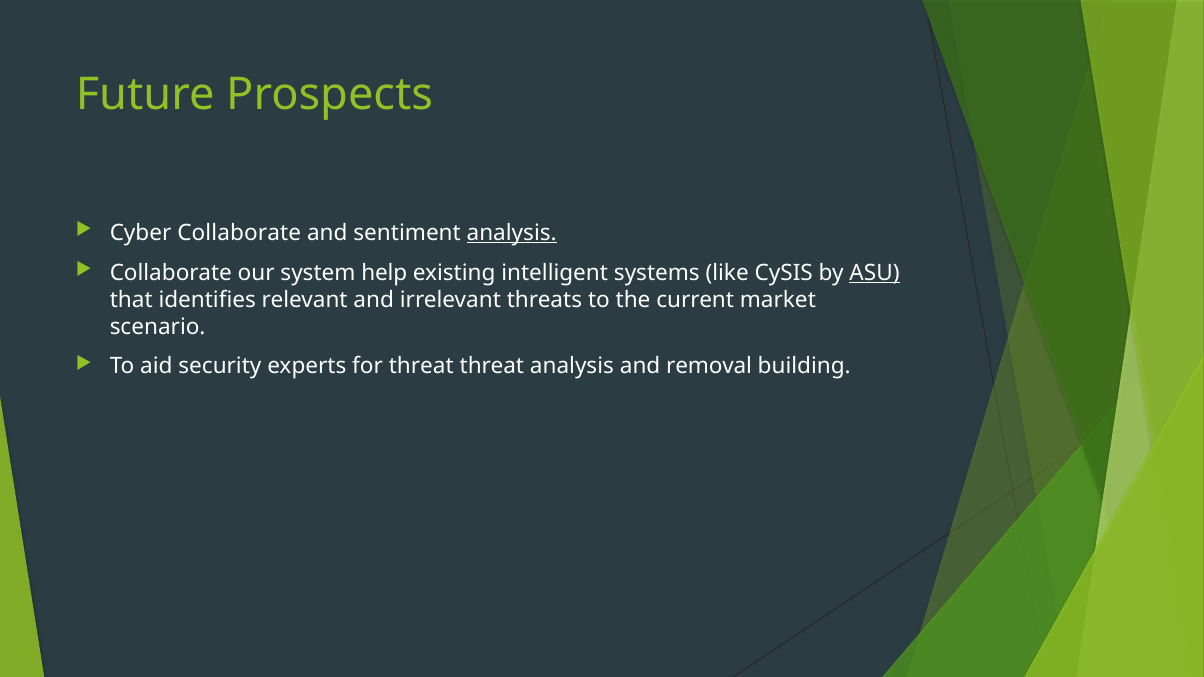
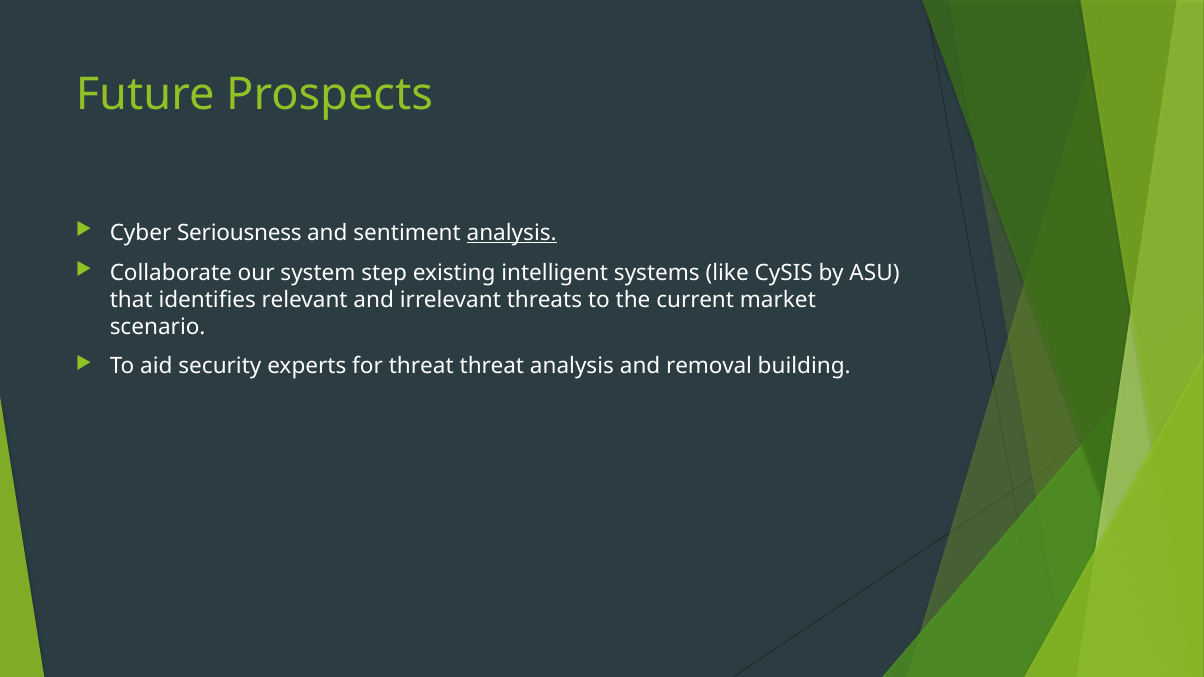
Cyber Collaborate: Collaborate -> Seriousness
help: help -> step
ASU underline: present -> none
